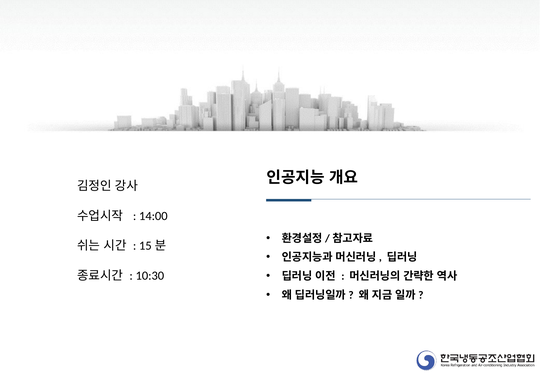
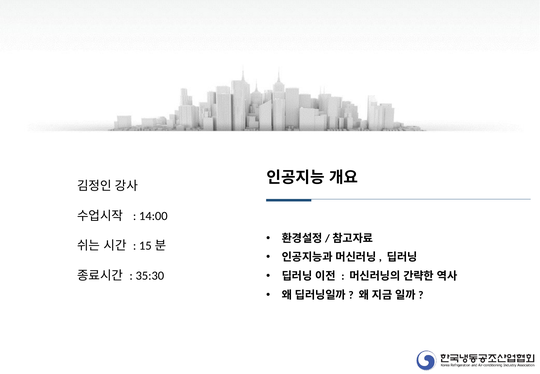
10:30: 10:30 -> 35:30
